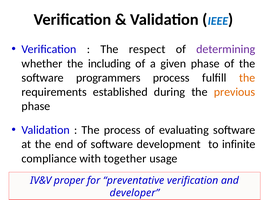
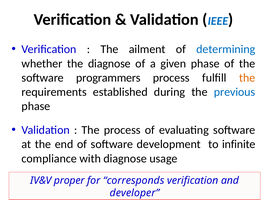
respect: respect -> ailment
determining colour: purple -> blue
the including: including -> diagnose
previous colour: orange -> blue
with together: together -> diagnose
preventative: preventative -> corresponds
